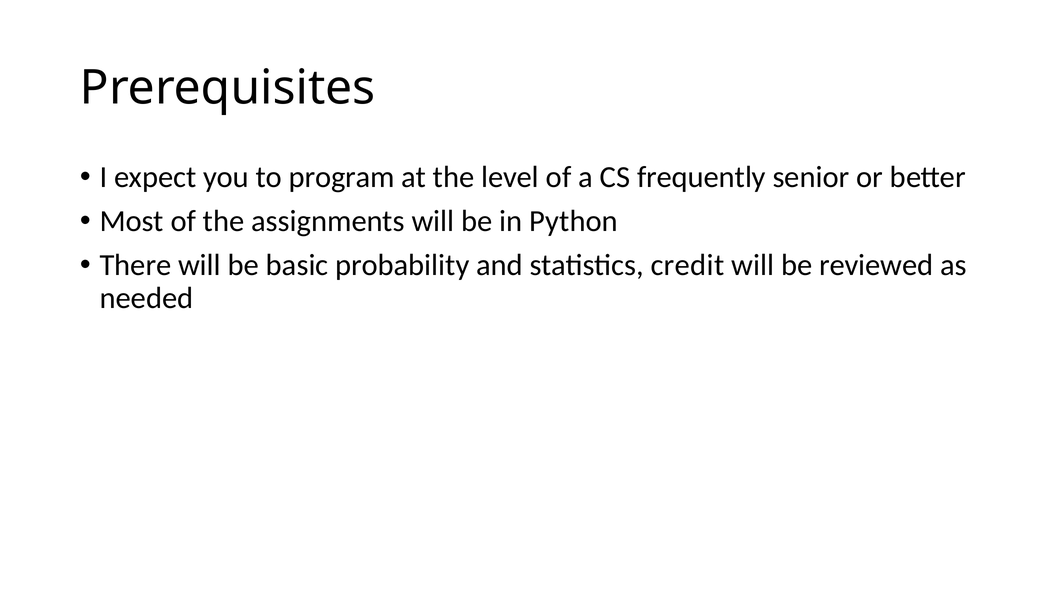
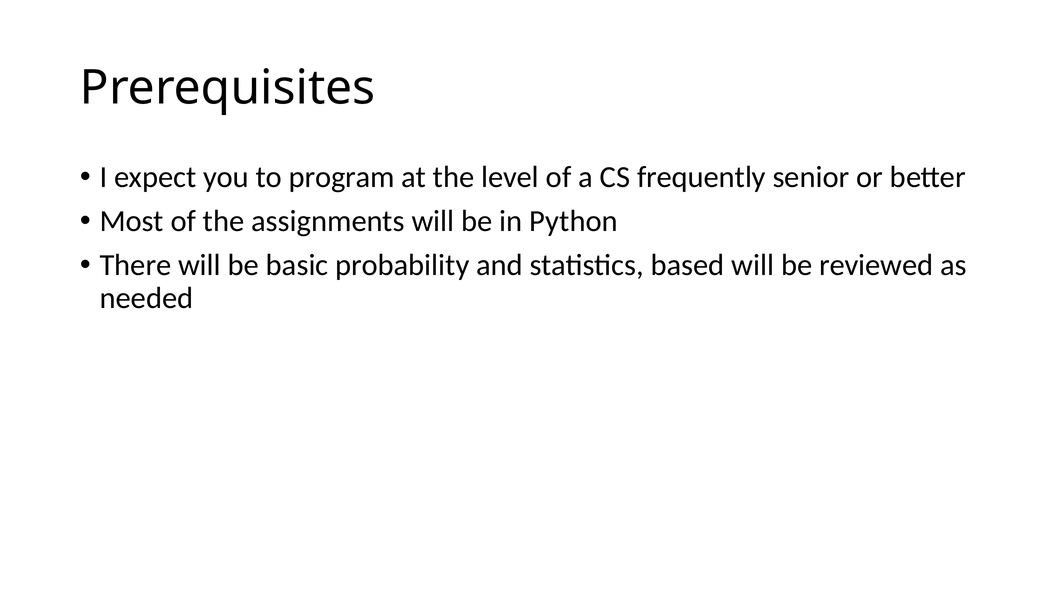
credit: credit -> based
